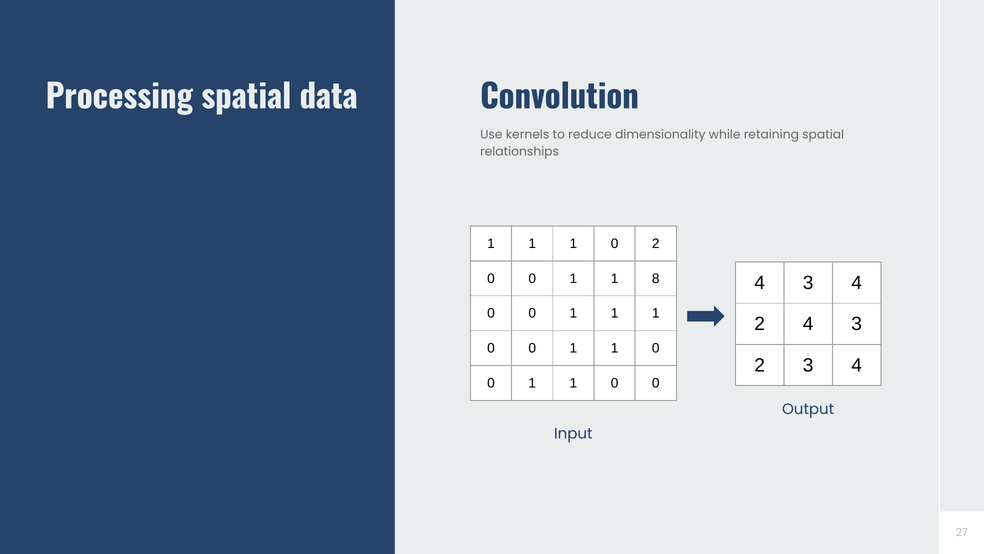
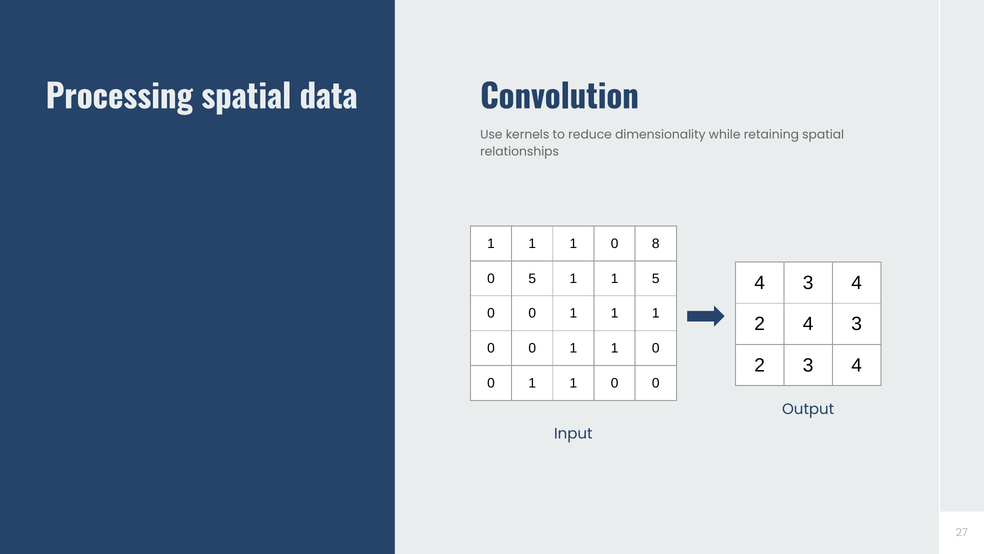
0 2: 2 -> 8
0 at (532, 278): 0 -> 5
1 8: 8 -> 5
